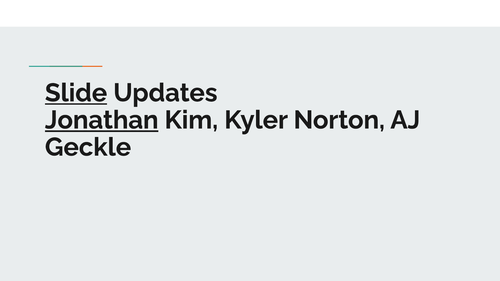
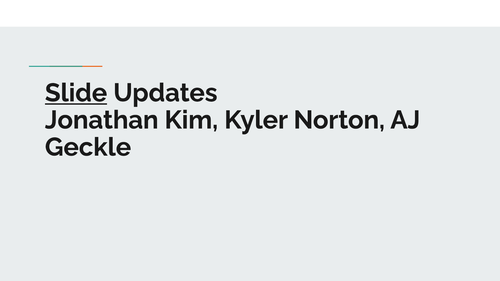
Jonathan underline: present -> none
